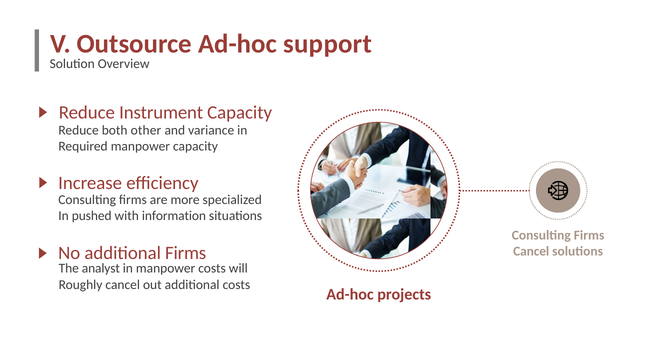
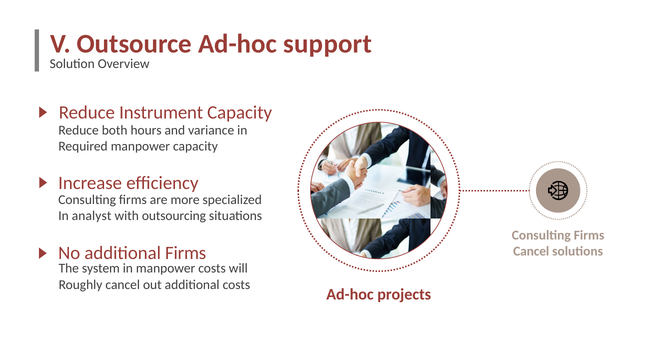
other: other -> hours
pushed: pushed -> analyst
information: information -> outsourcing
analyst: analyst -> system
